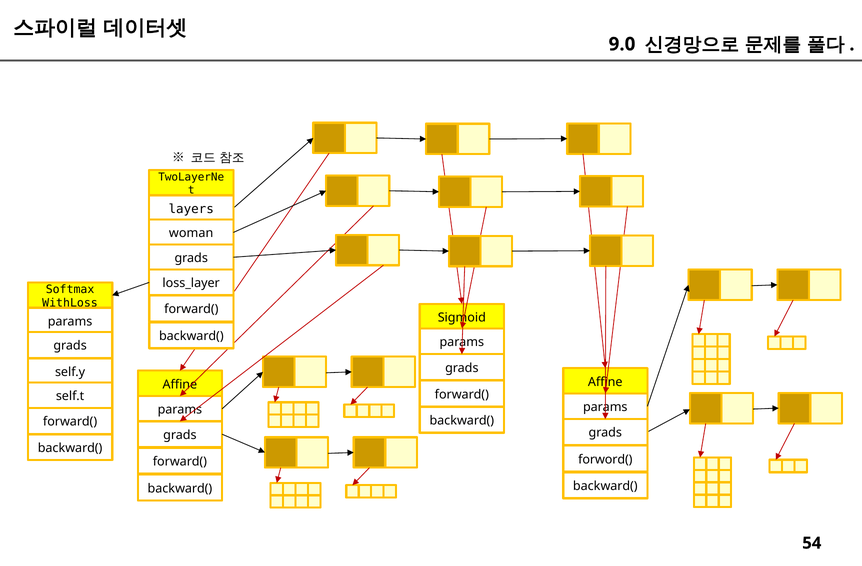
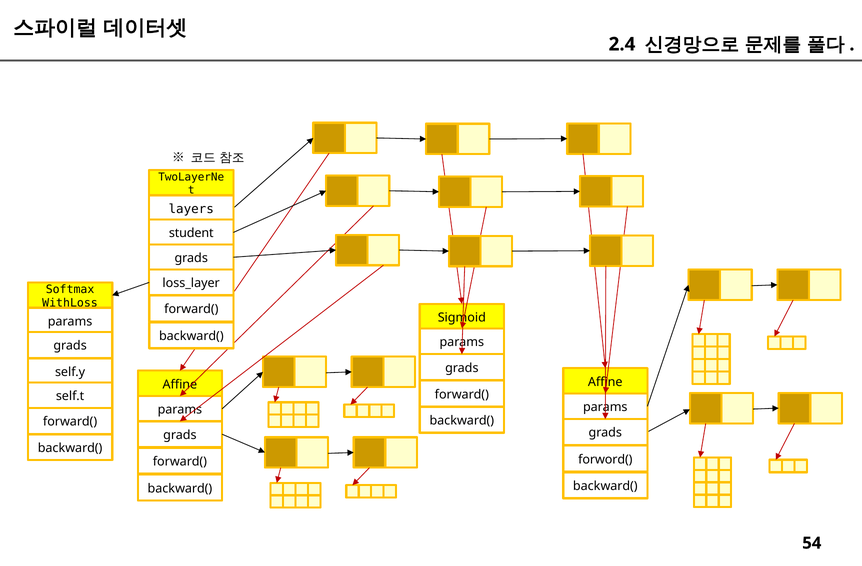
9.0: 9.0 -> 2.4
woman: woman -> student
